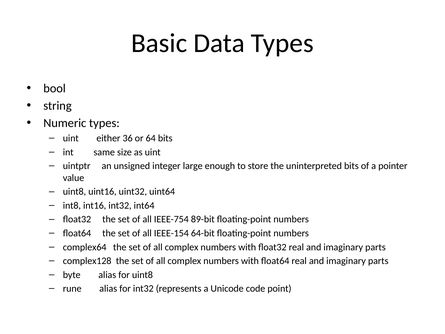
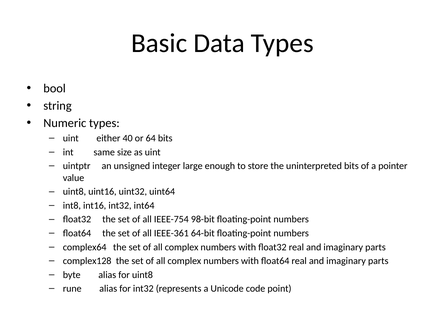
36: 36 -> 40
89-bit: 89-bit -> 98-bit
IEEE-154: IEEE-154 -> IEEE-361
